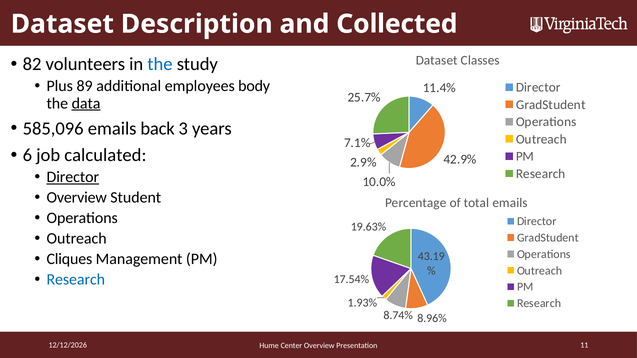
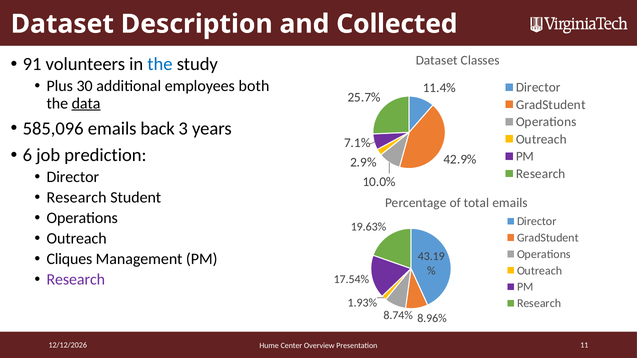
82: 82 -> 91
89: 89 -> 30
body: body -> both
calculated: calculated -> prediction
Director at (73, 177) underline: present -> none
Overview at (77, 198): Overview -> Research
Research at (76, 280) colour: blue -> purple
